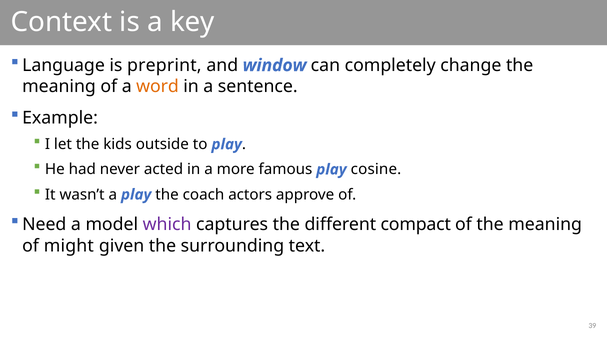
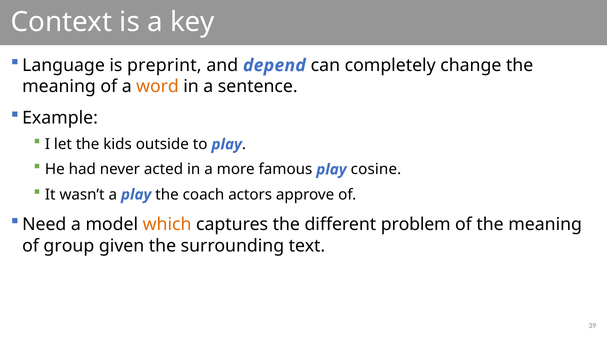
window: window -> depend
which colour: purple -> orange
compact: compact -> problem
might: might -> group
